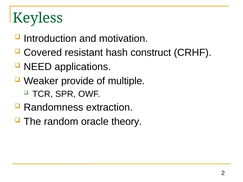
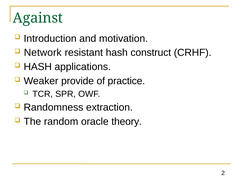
Keyless: Keyless -> Against
Covered: Covered -> Network
NEED at (38, 67): NEED -> HASH
multiple: multiple -> practice
